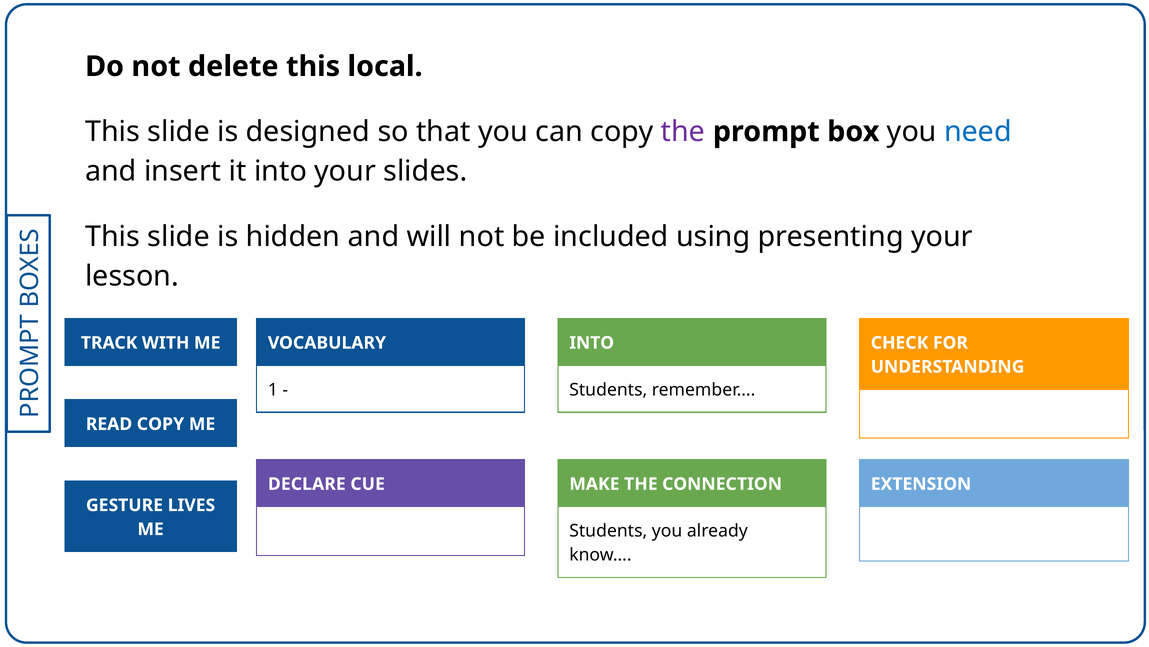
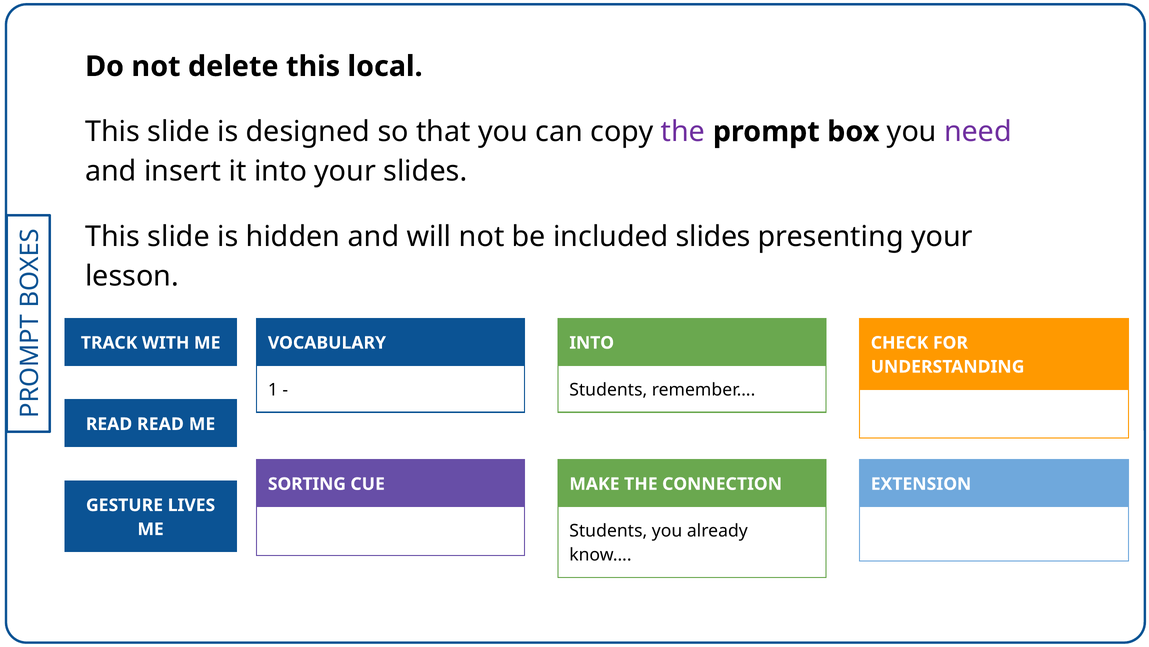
need colour: blue -> purple
included using: using -> slides
READ COPY: COPY -> READ
DECLARE: DECLARE -> SORTING
